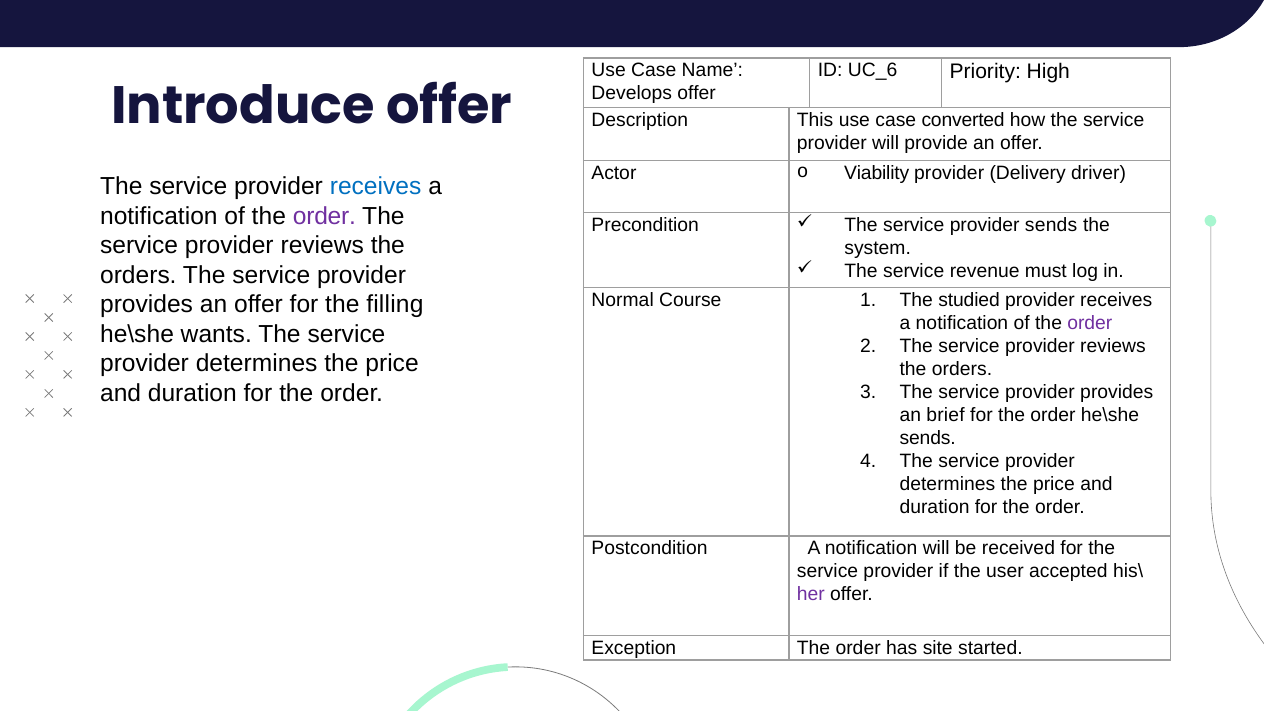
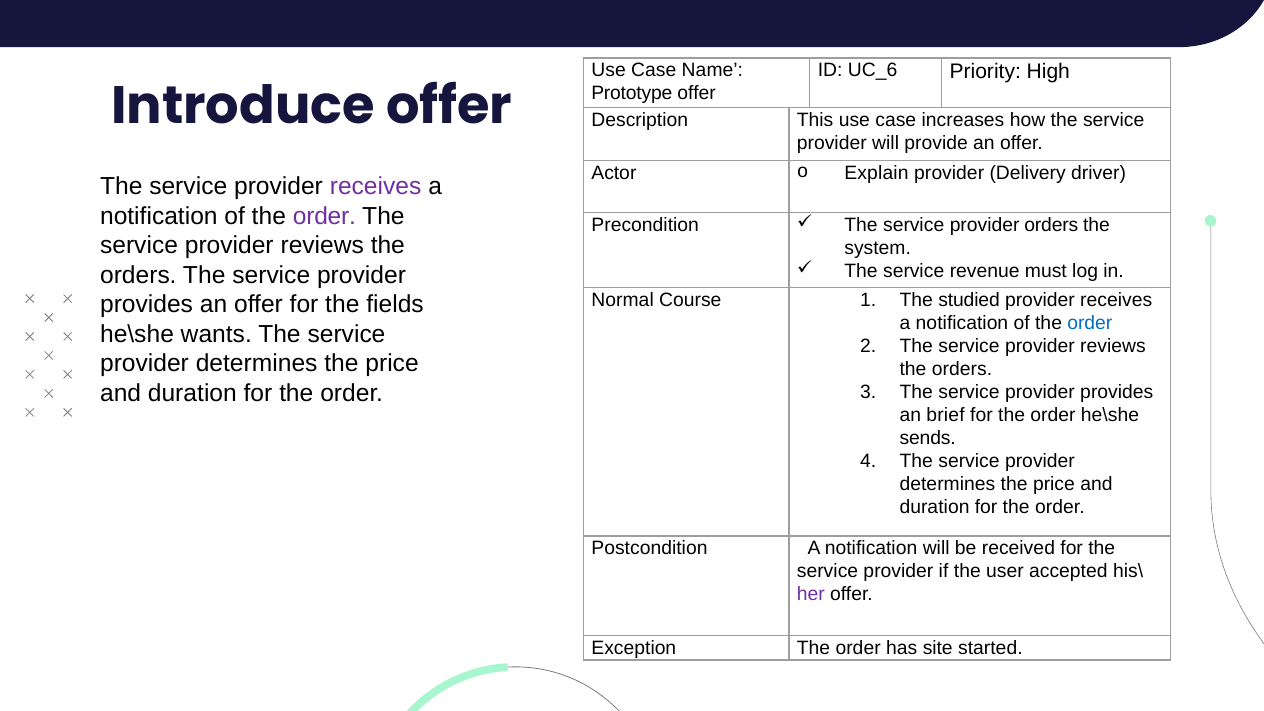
Develops: Develops -> Prototype
converted: converted -> increases
Viability: Viability -> Explain
receives at (376, 187) colour: blue -> purple
provider sends: sends -> orders
filling: filling -> fields
order at (1090, 323) colour: purple -> blue
